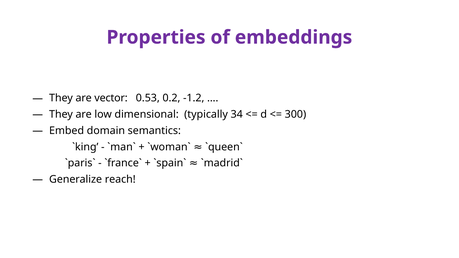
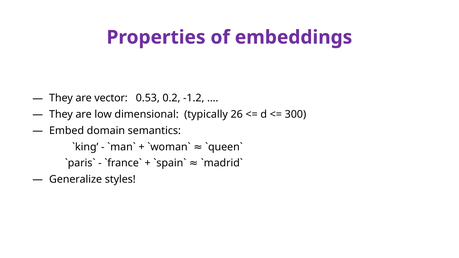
34: 34 -> 26
reach: reach -> styles
